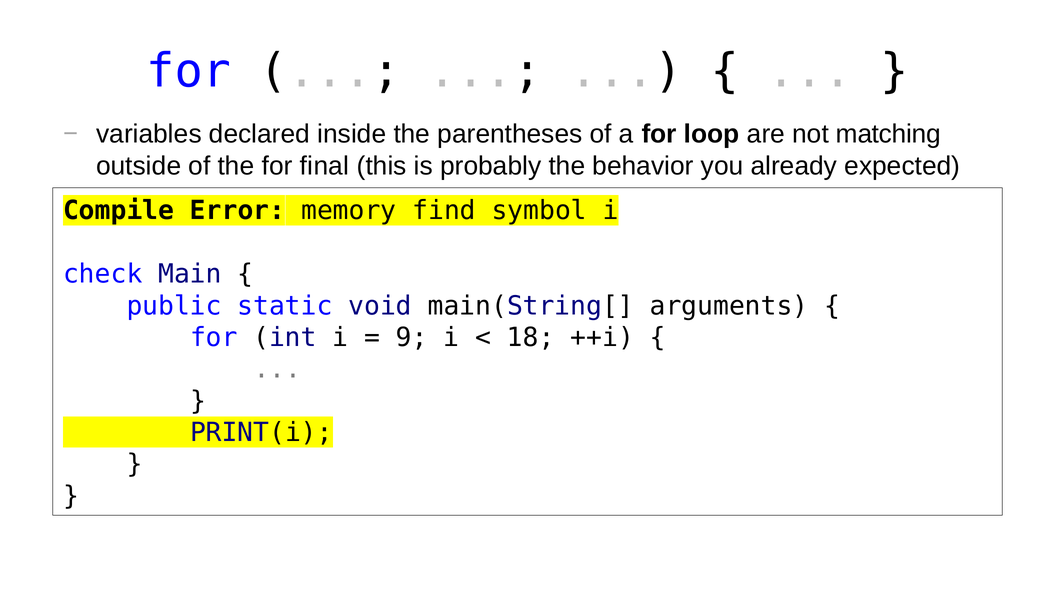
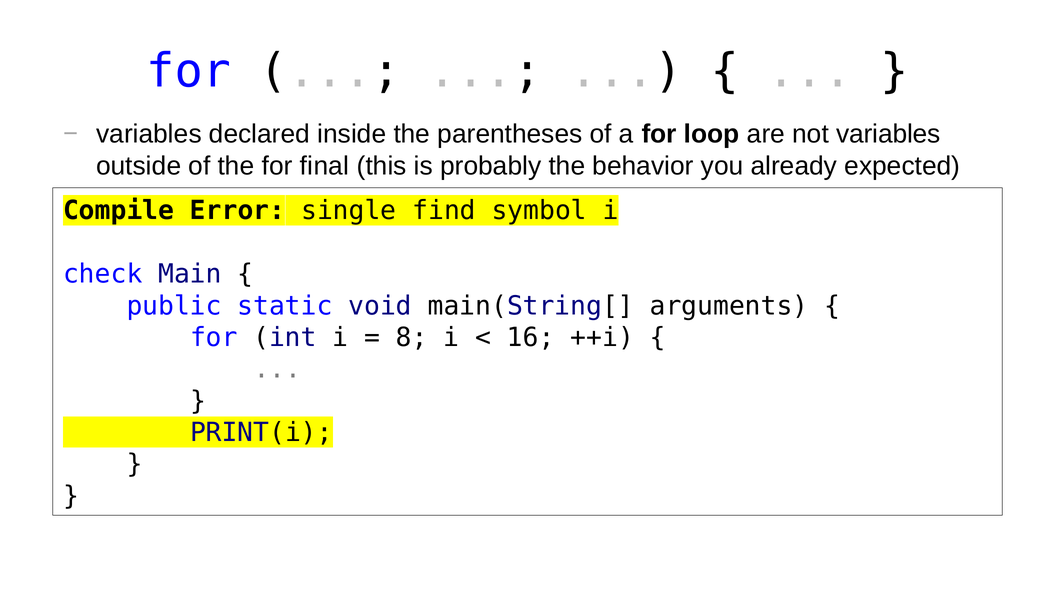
not matching: matching -> variables
memory: memory -> single
9: 9 -> 8
18: 18 -> 16
